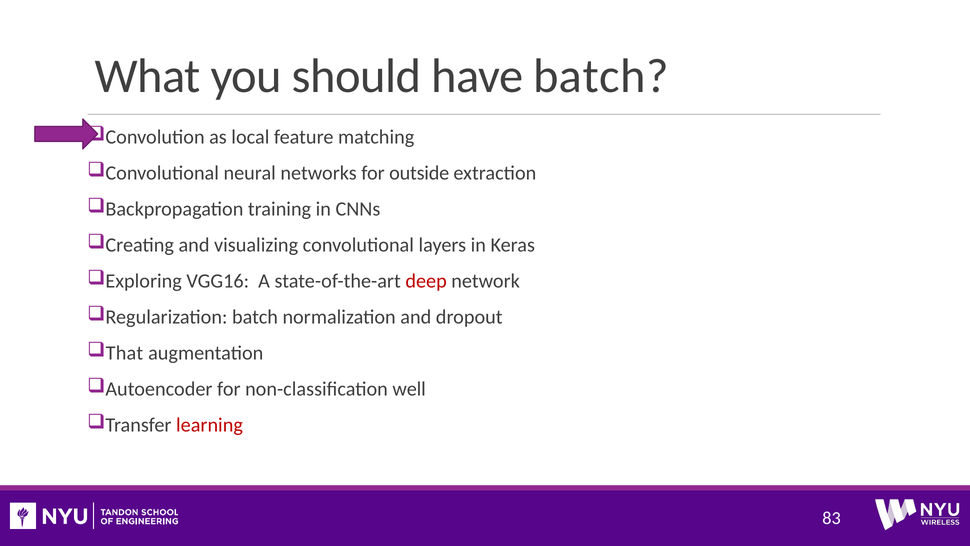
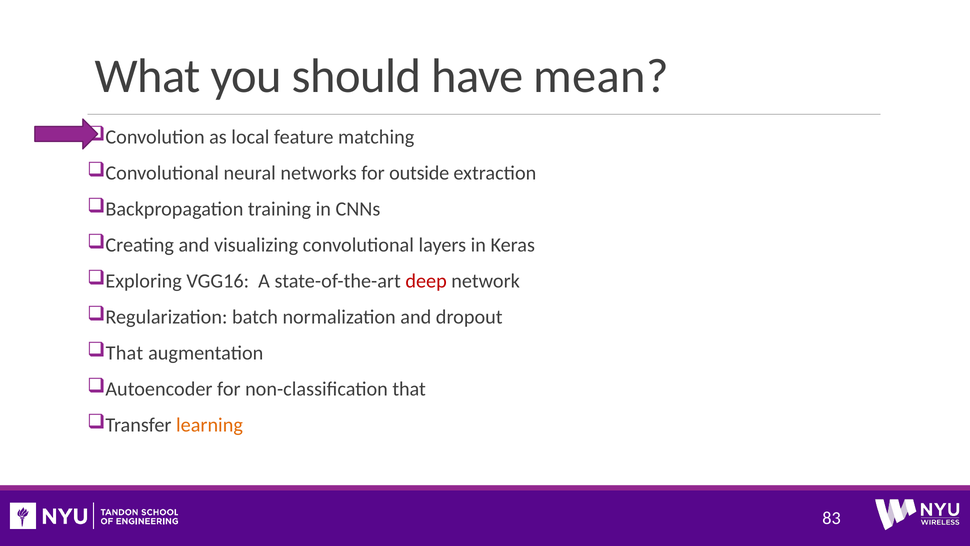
have batch: batch -> mean
non-classification well: well -> that
learning colour: red -> orange
